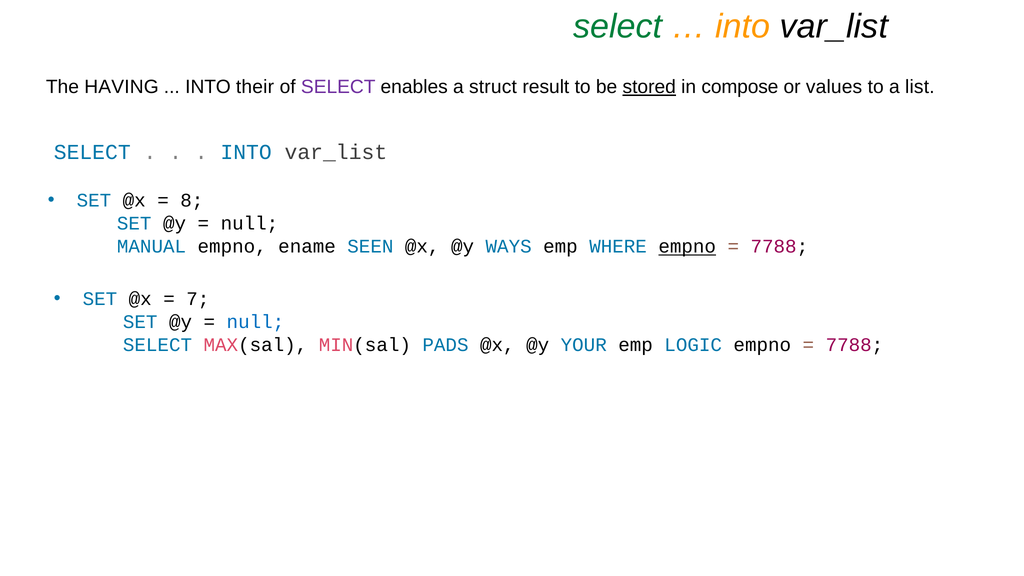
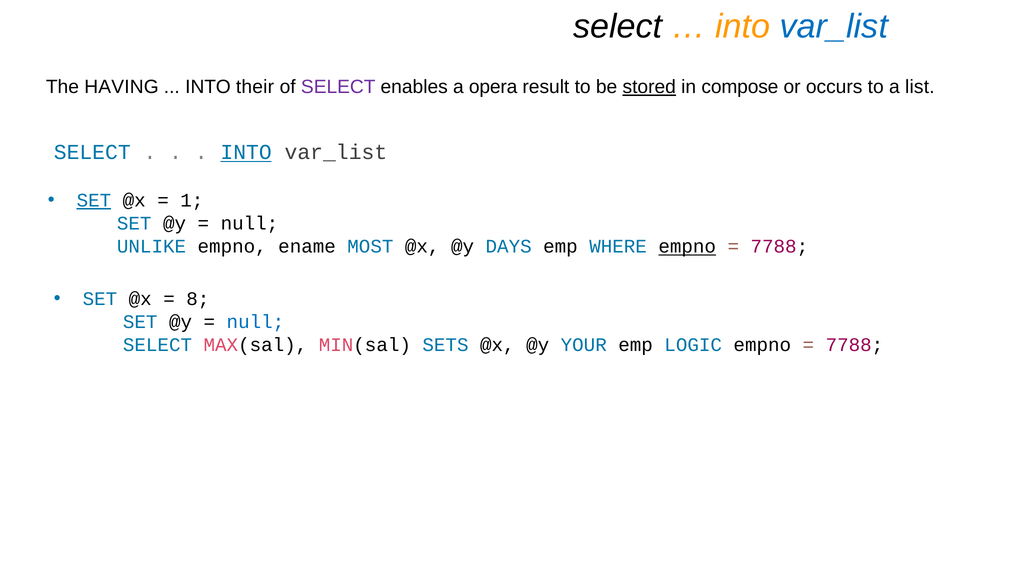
select at (618, 27) colour: green -> black
var_list at (834, 27) colour: black -> blue
struct: struct -> opera
values: values -> occurs
INTO at (246, 152) underline: none -> present
SET at (94, 201) underline: none -> present
8: 8 -> 1
MANUAL: MANUAL -> UNLIKE
SEEN: SEEN -> MOST
WAYS: WAYS -> DAYS
7: 7 -> 8
PADS: PADS -> SETS
